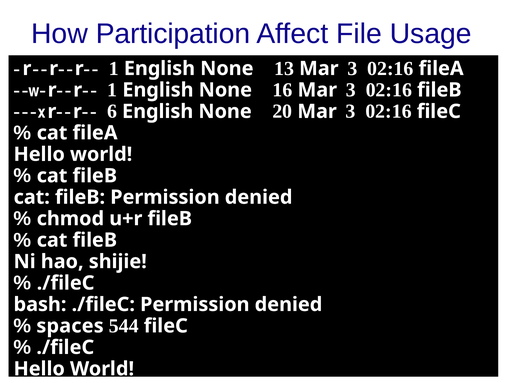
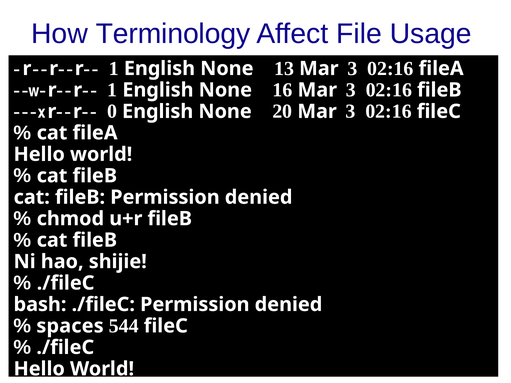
Participation: Participation -> Terminology
6: 6 -> 0
